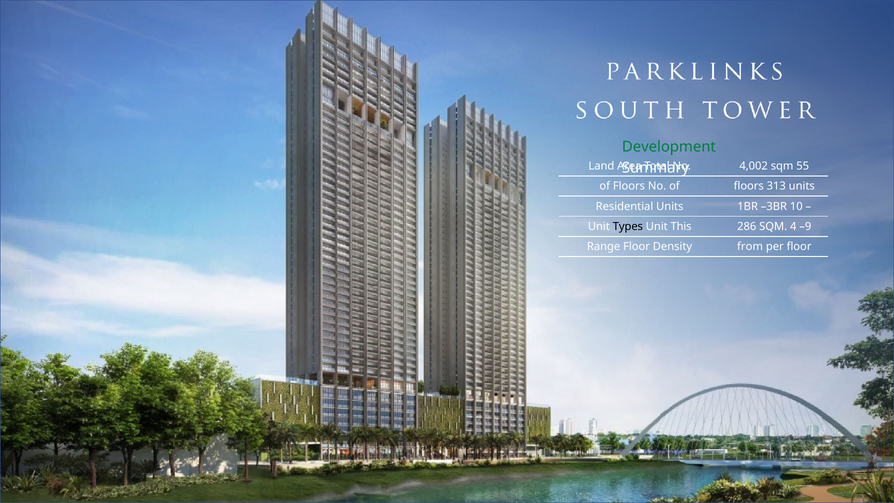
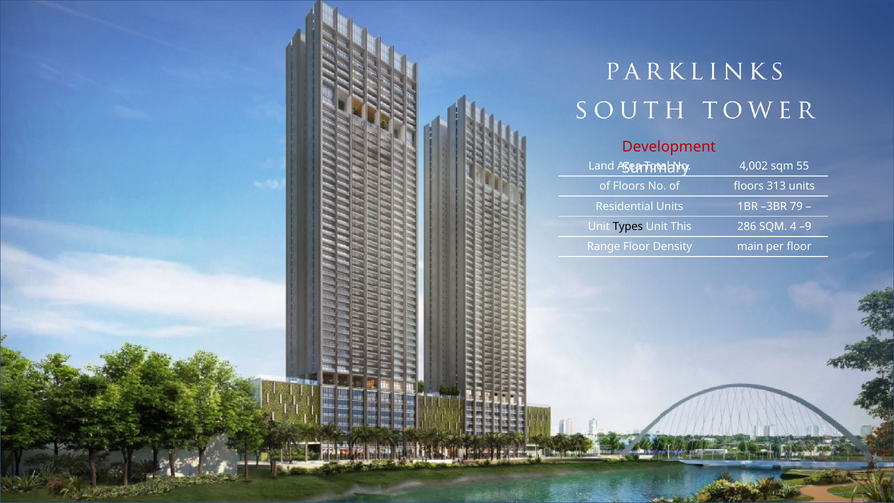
Development colour: green -> red
10: 10 -> 79
from: from -> main
